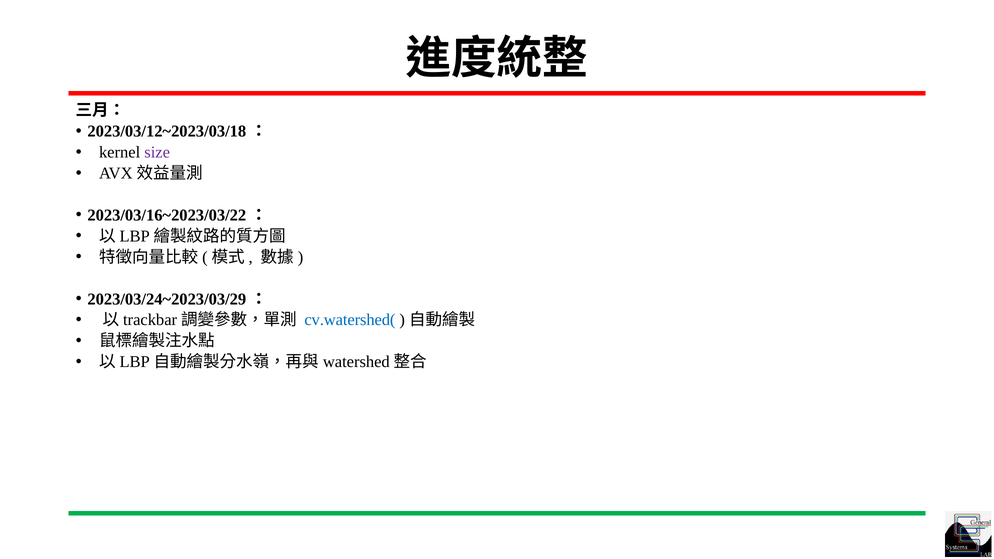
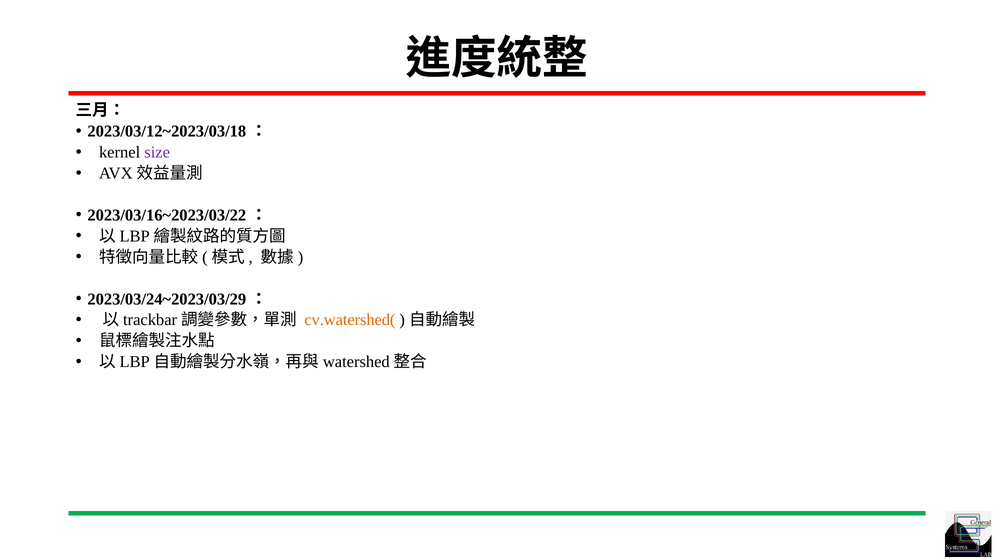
cv.watershed( colour: blue -> orange
